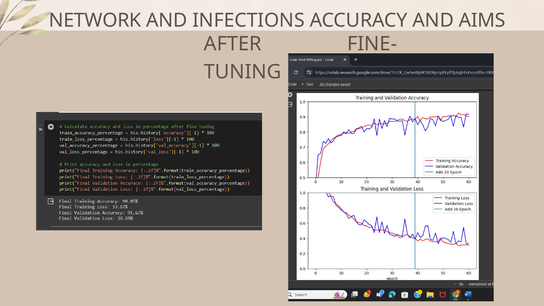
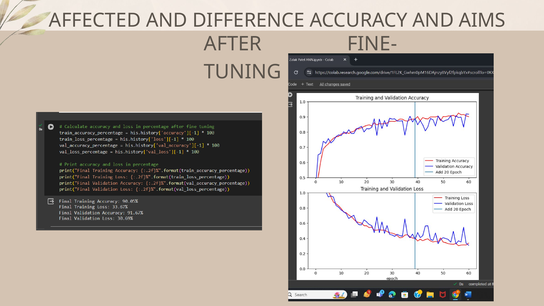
NETWORK: NETWORK -> AFFECTED
INFECTIONS: INFECTIONS -> DIFFERENCE
